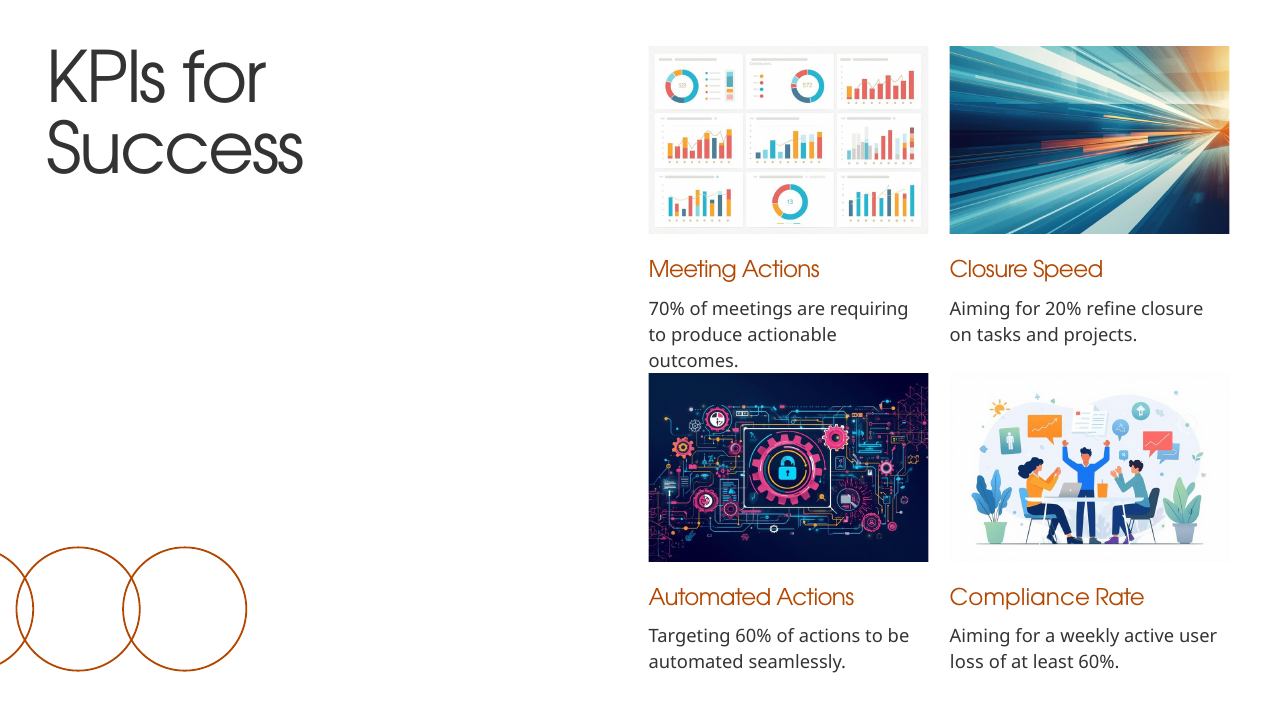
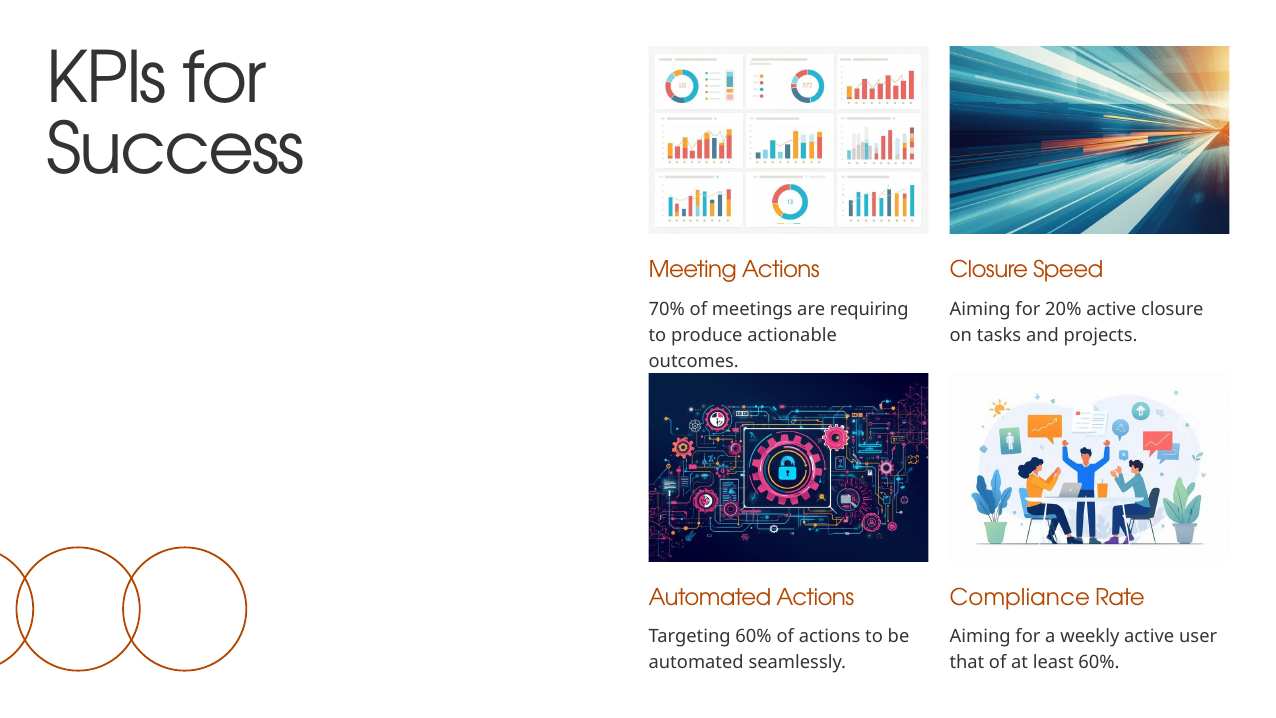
20% refine: refine -> active
loss: loss -> that
